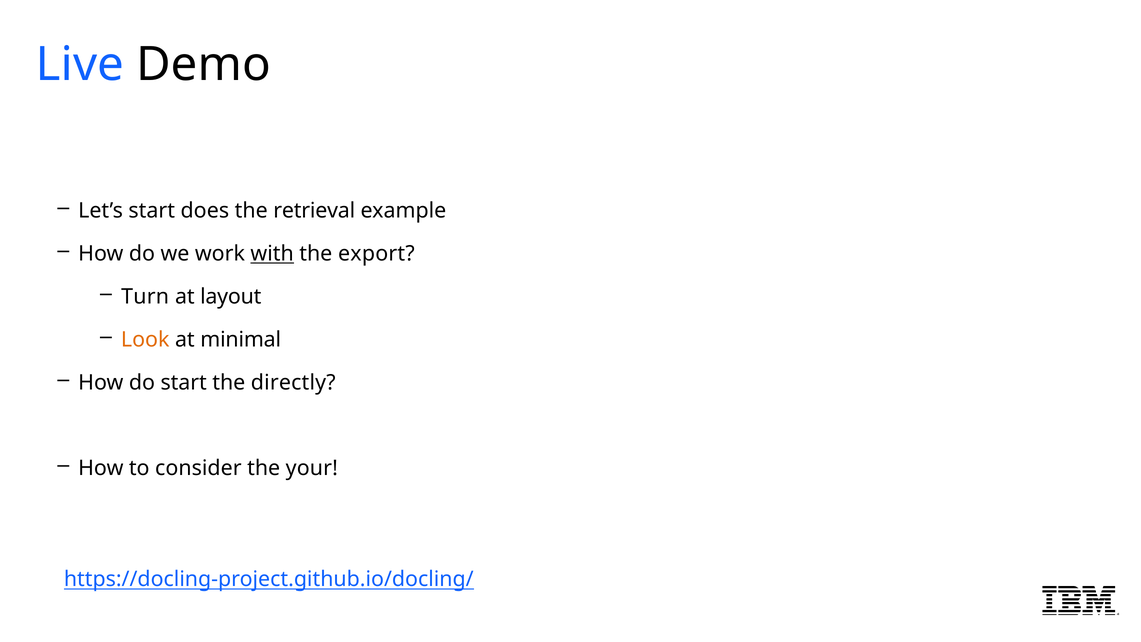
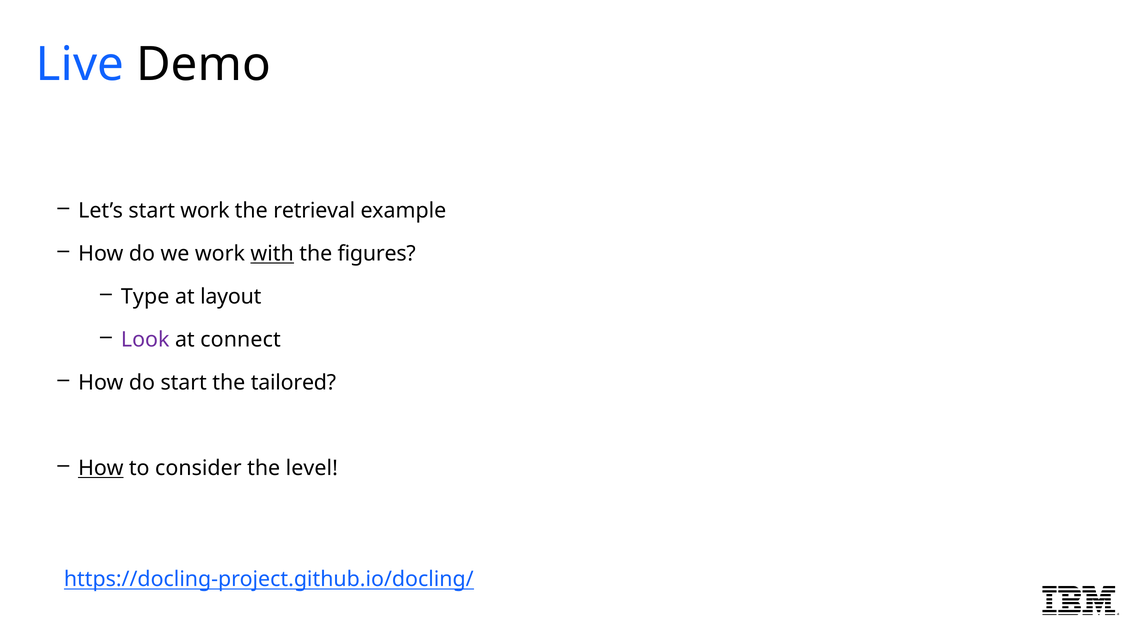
start does: does -> work
export: export -> figures
Turn: Turn -> Type
Look colour: orange -> purple
minimal: minimal -> connect
directly: directly -> tailored
How at (101, 468) underline: none -> present
your: your -> level
